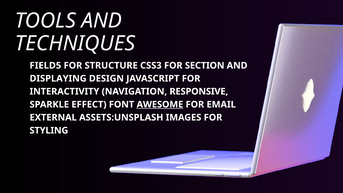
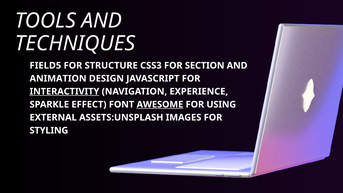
DISPLAYING: DISPLAYING -> ANIMATION
INTERACTIVITY underline: none -> present
RESPONSIVE: RESPONSIVE -> EXPERIENCE
EMAIL: EMAIL -> USING
